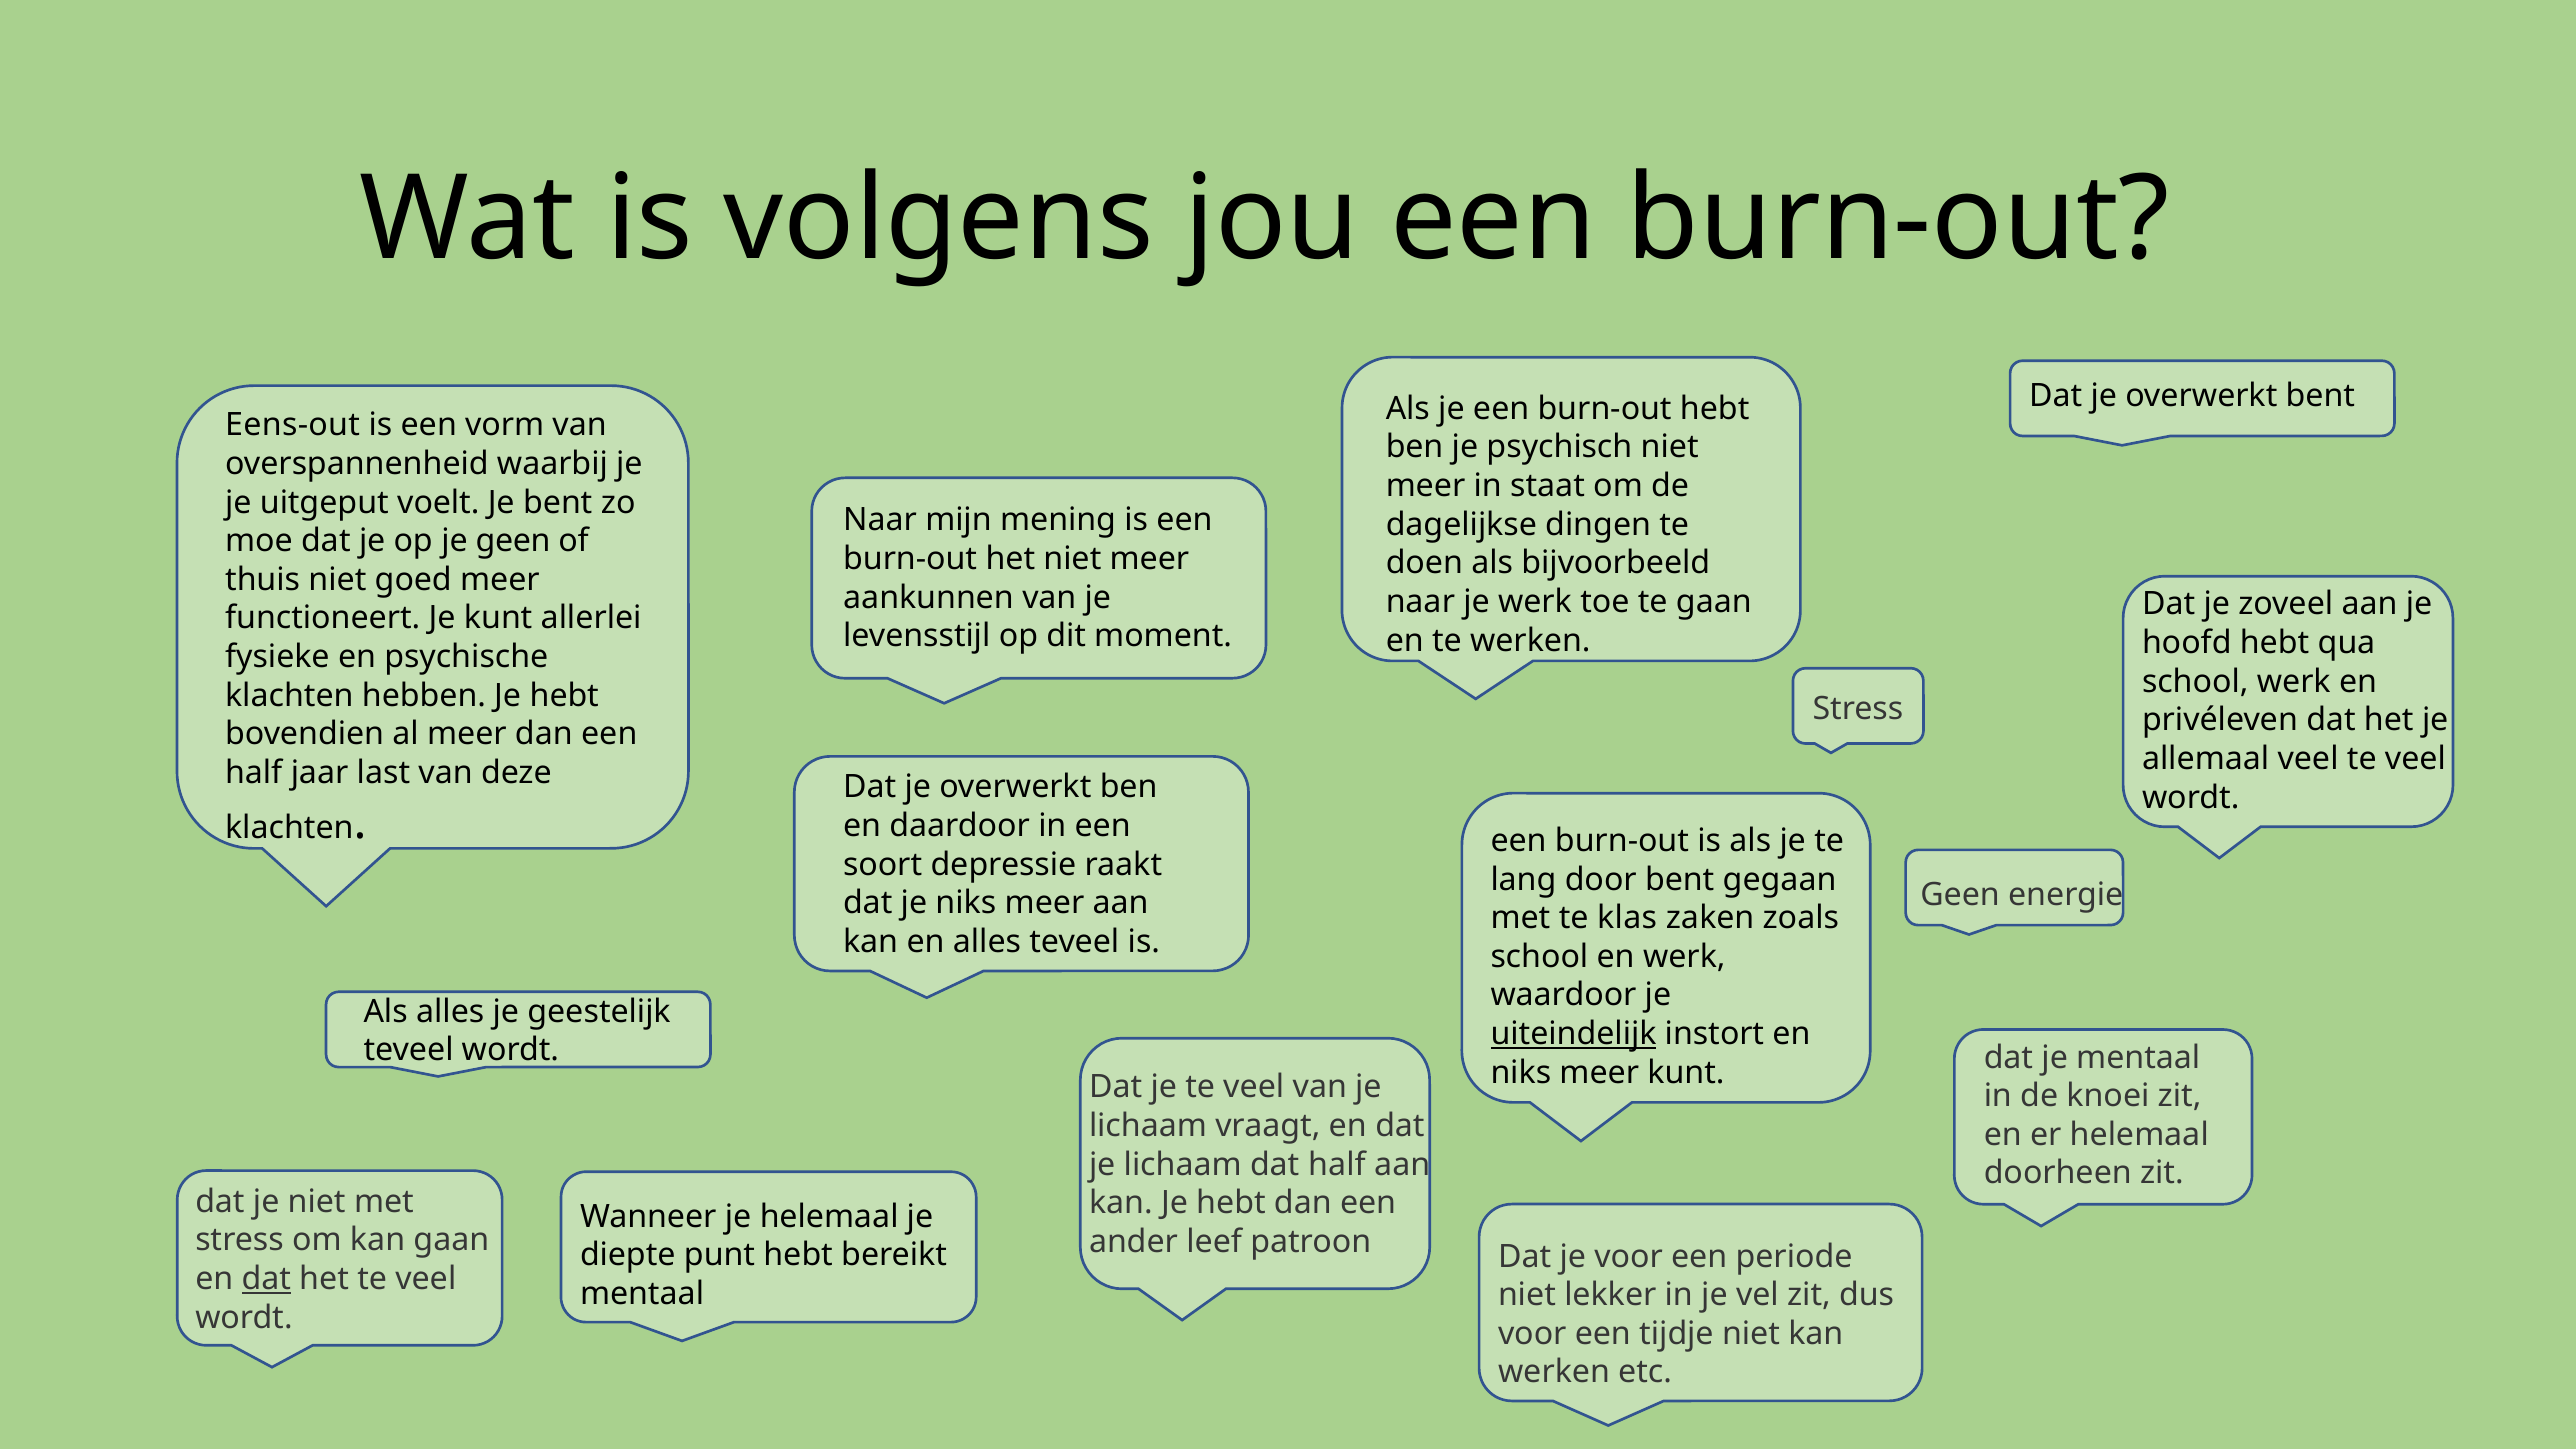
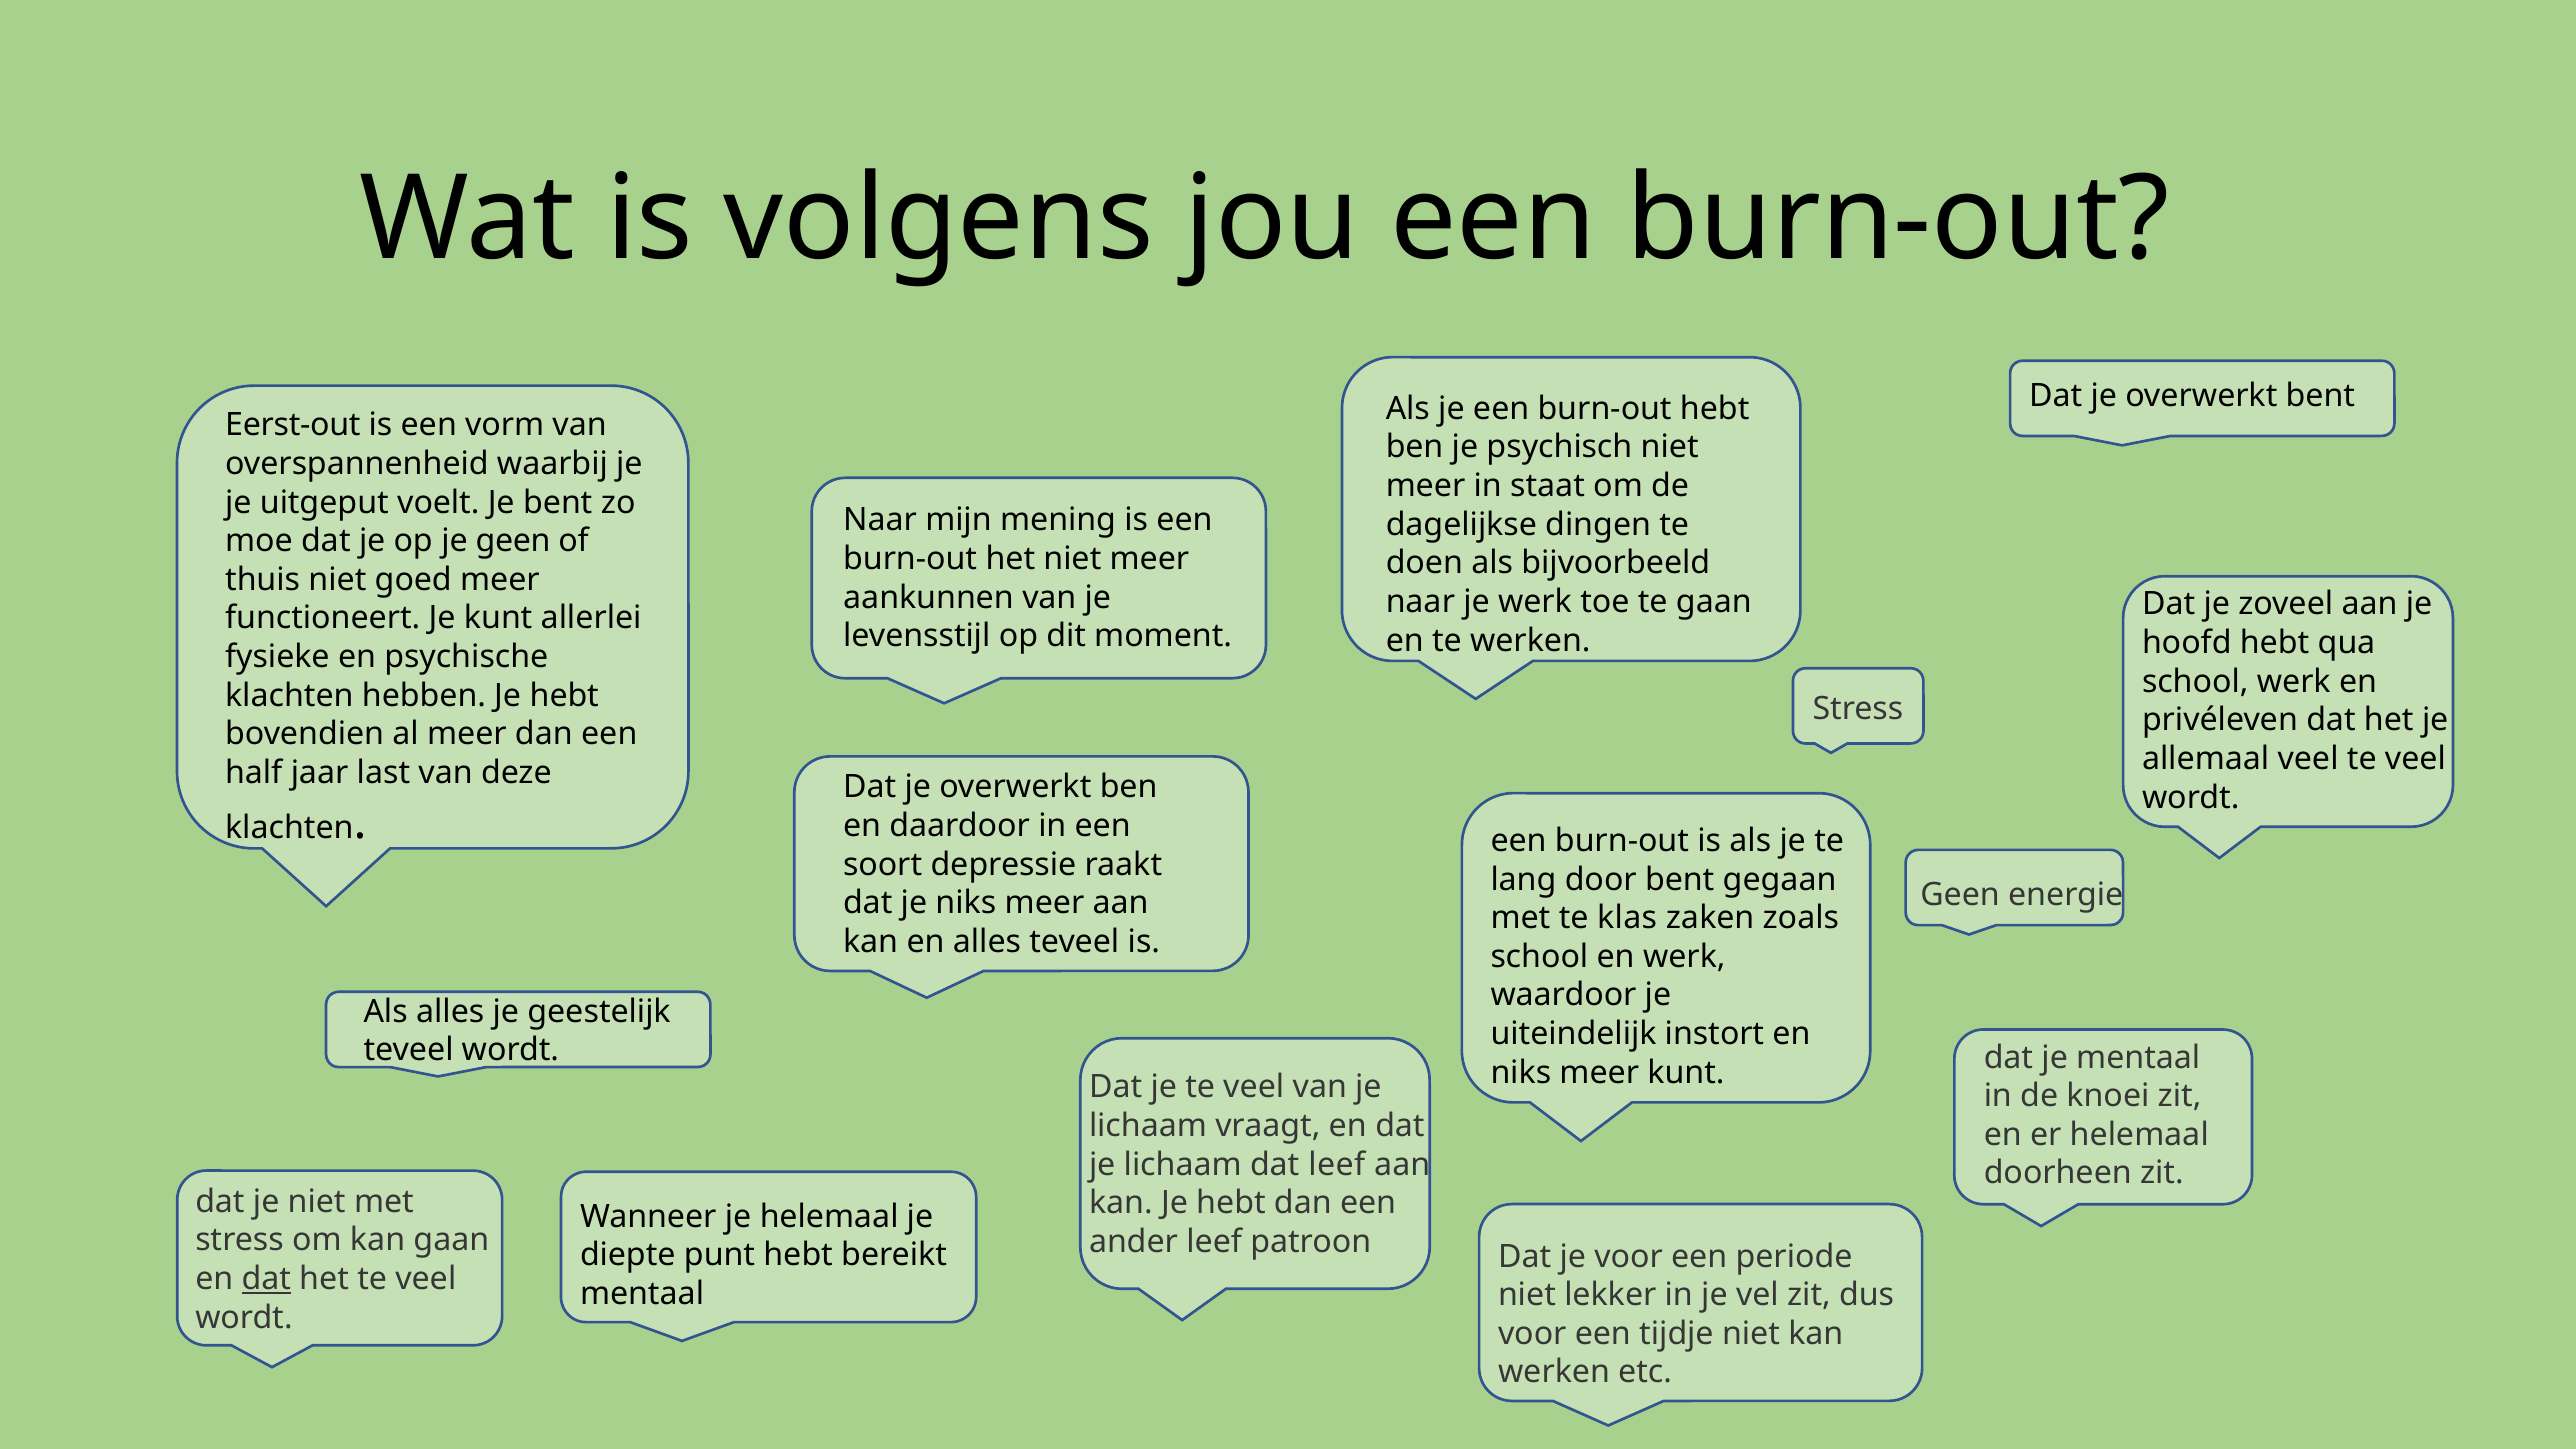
Eens-out: Eens-out -> Eerst-out
uiteindelijk underline: present -> none
dat half: half -> leef
